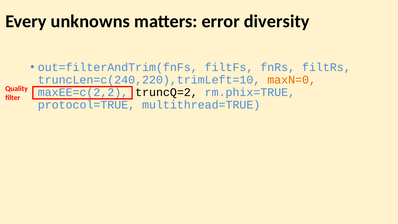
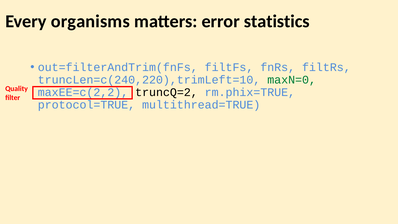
unknowns: unknowns -> organisms
diversity: diversity -> statistics
maxN=0 colour: orange -> green
